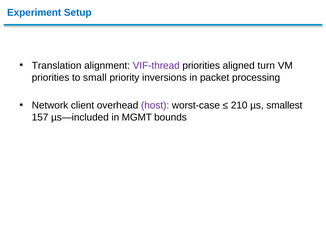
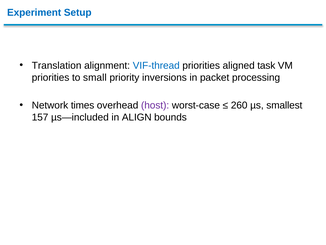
VIF-thread colour: purple -> blue
turn: turn -> task
client: client -> times
210: 210 -> 260
MGMT: MGMT -> ALIGN
